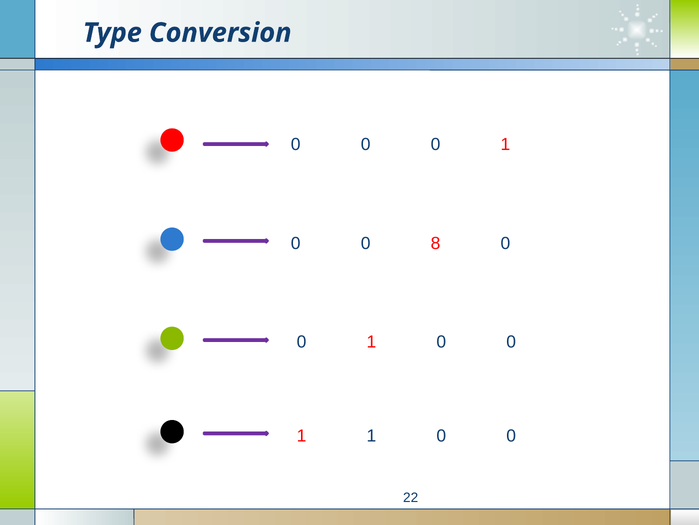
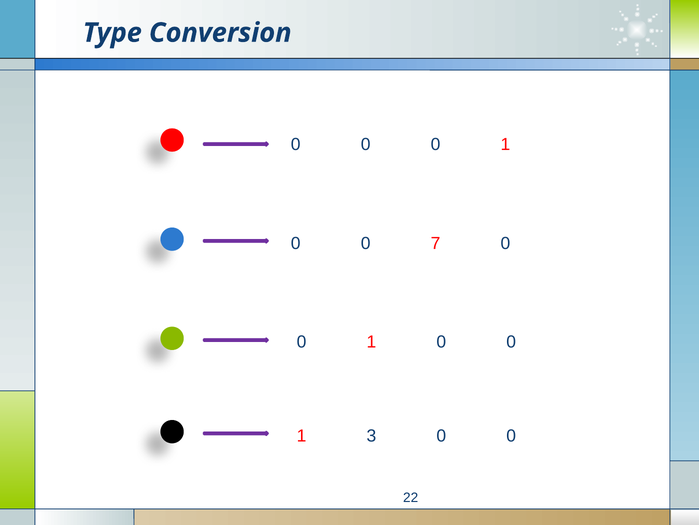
8: 8 -> 7
1 1: 1 -> 3
